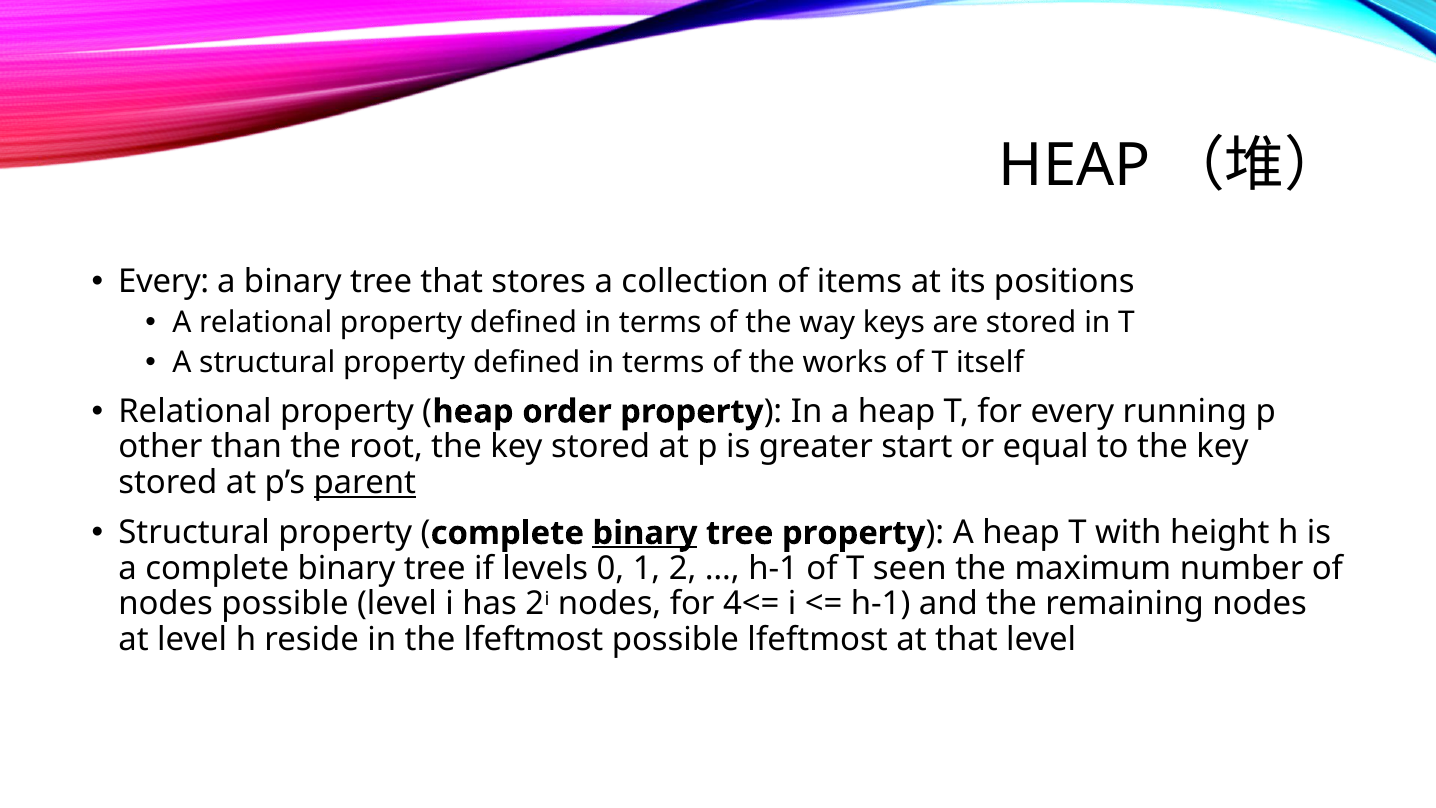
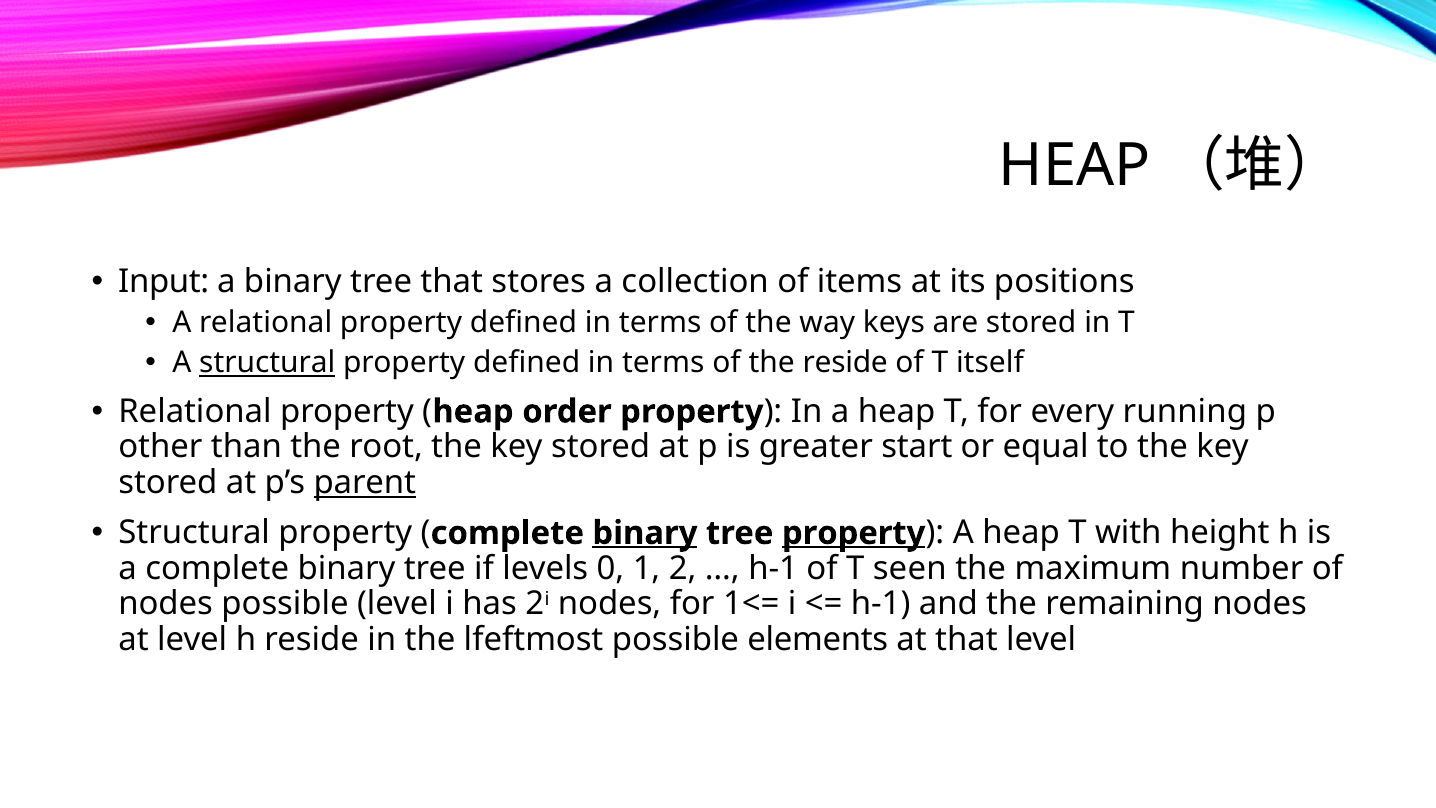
Every at (164, 281): Every -> Input
structural at (267, 363) underline: none -> present
the works: works -> reside
property at (854, 533) underline: none -> present
4<=: 4<= -> 1<=
possible lfeftmost: lfeftmost -> elements
